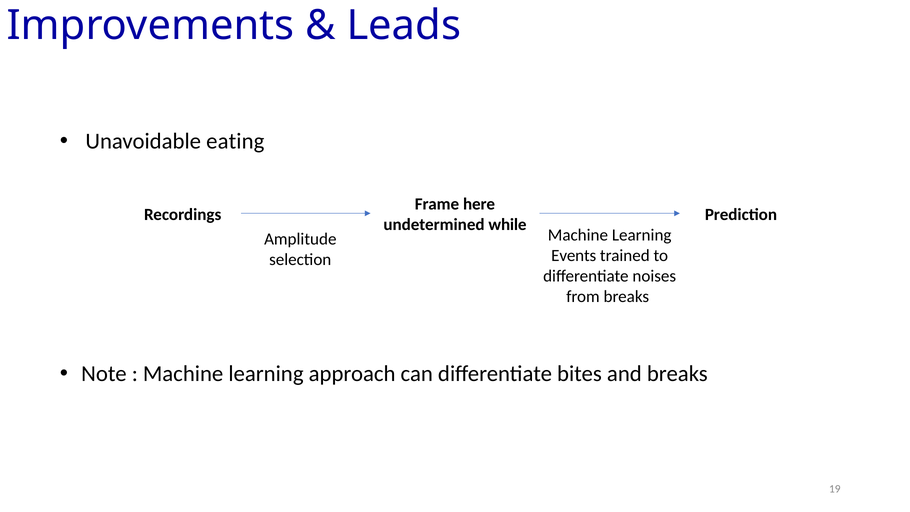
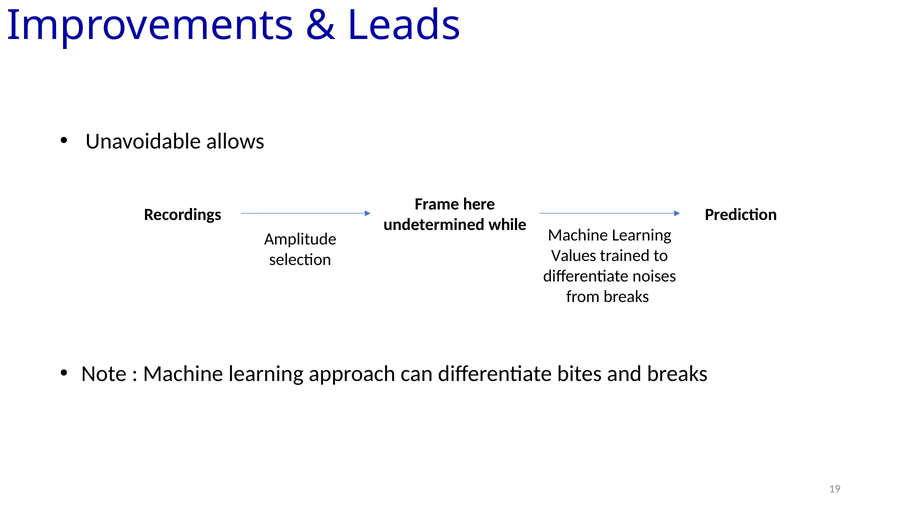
eating: eating -> allows
Events: Events -> Values
